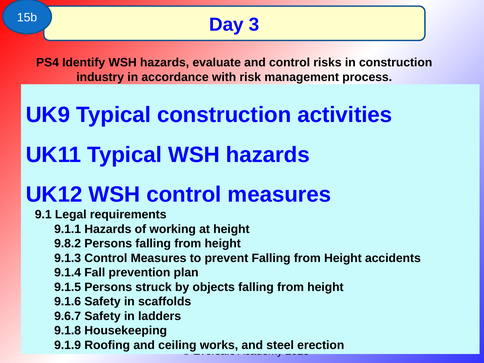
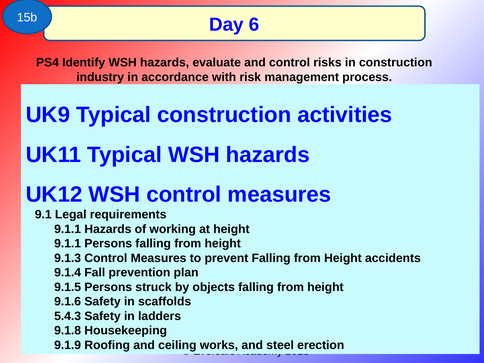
3: 3 -> 6
9.8.2 at (68, 244): 9.8.2 -> 9.1.1
9.6.7: 9.6.7 -> 5.4.3
